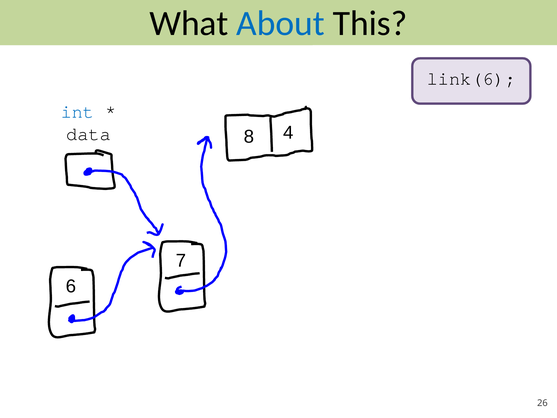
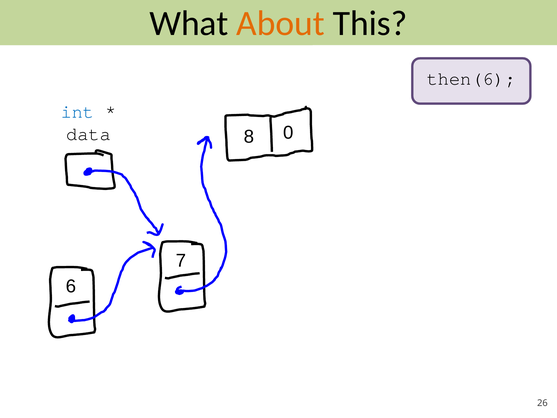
About colour: blue -> orange
link(6: link(6 -> then(6
4: 4 -> 0
